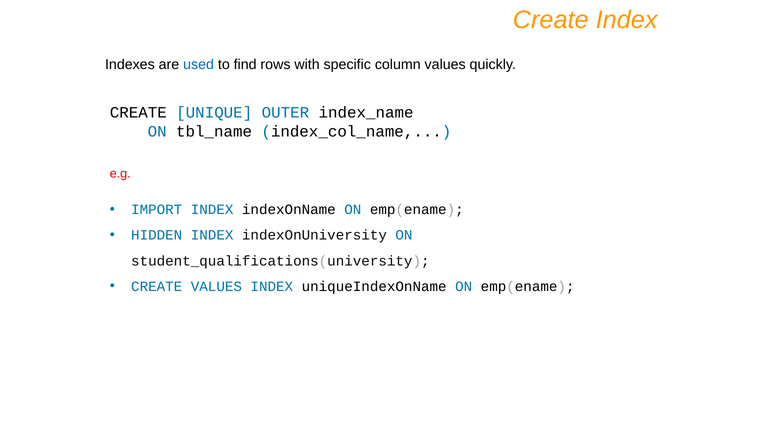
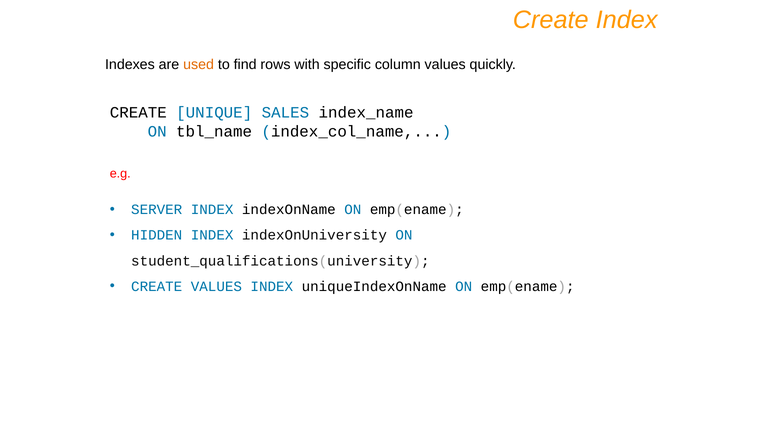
used colour: blue -> orange
OUTER: OUTER -> SALES
IMPORT: IMPORT -> SERVER
